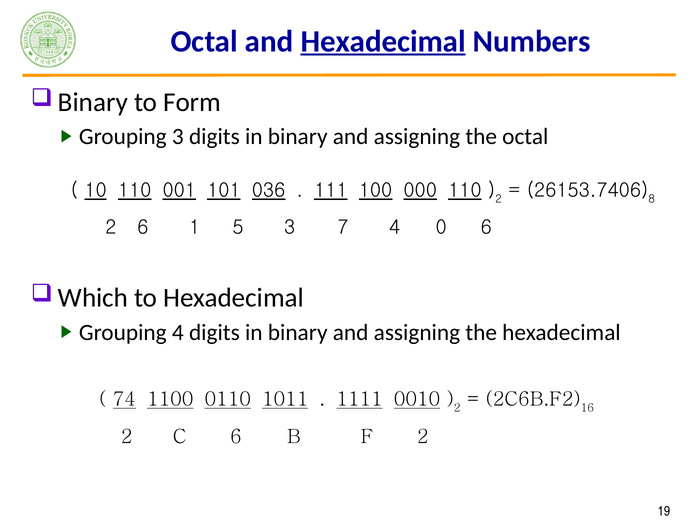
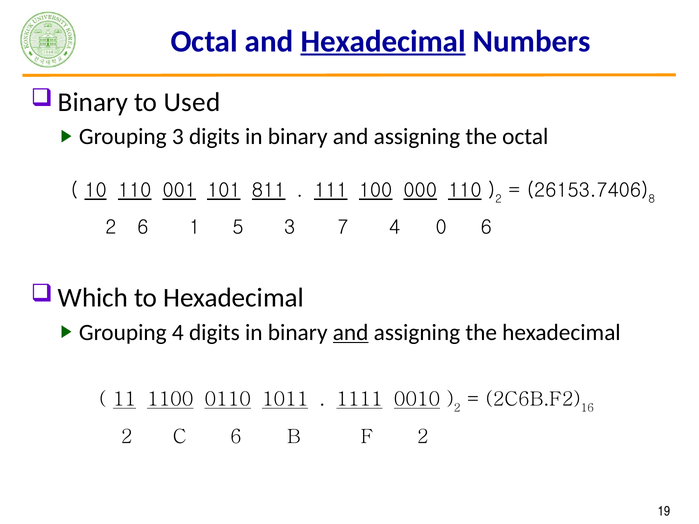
Form: Form -> Used
036: 036 -> 811
and at (351, 333) underline: none -> present
74: 74 -> 11
